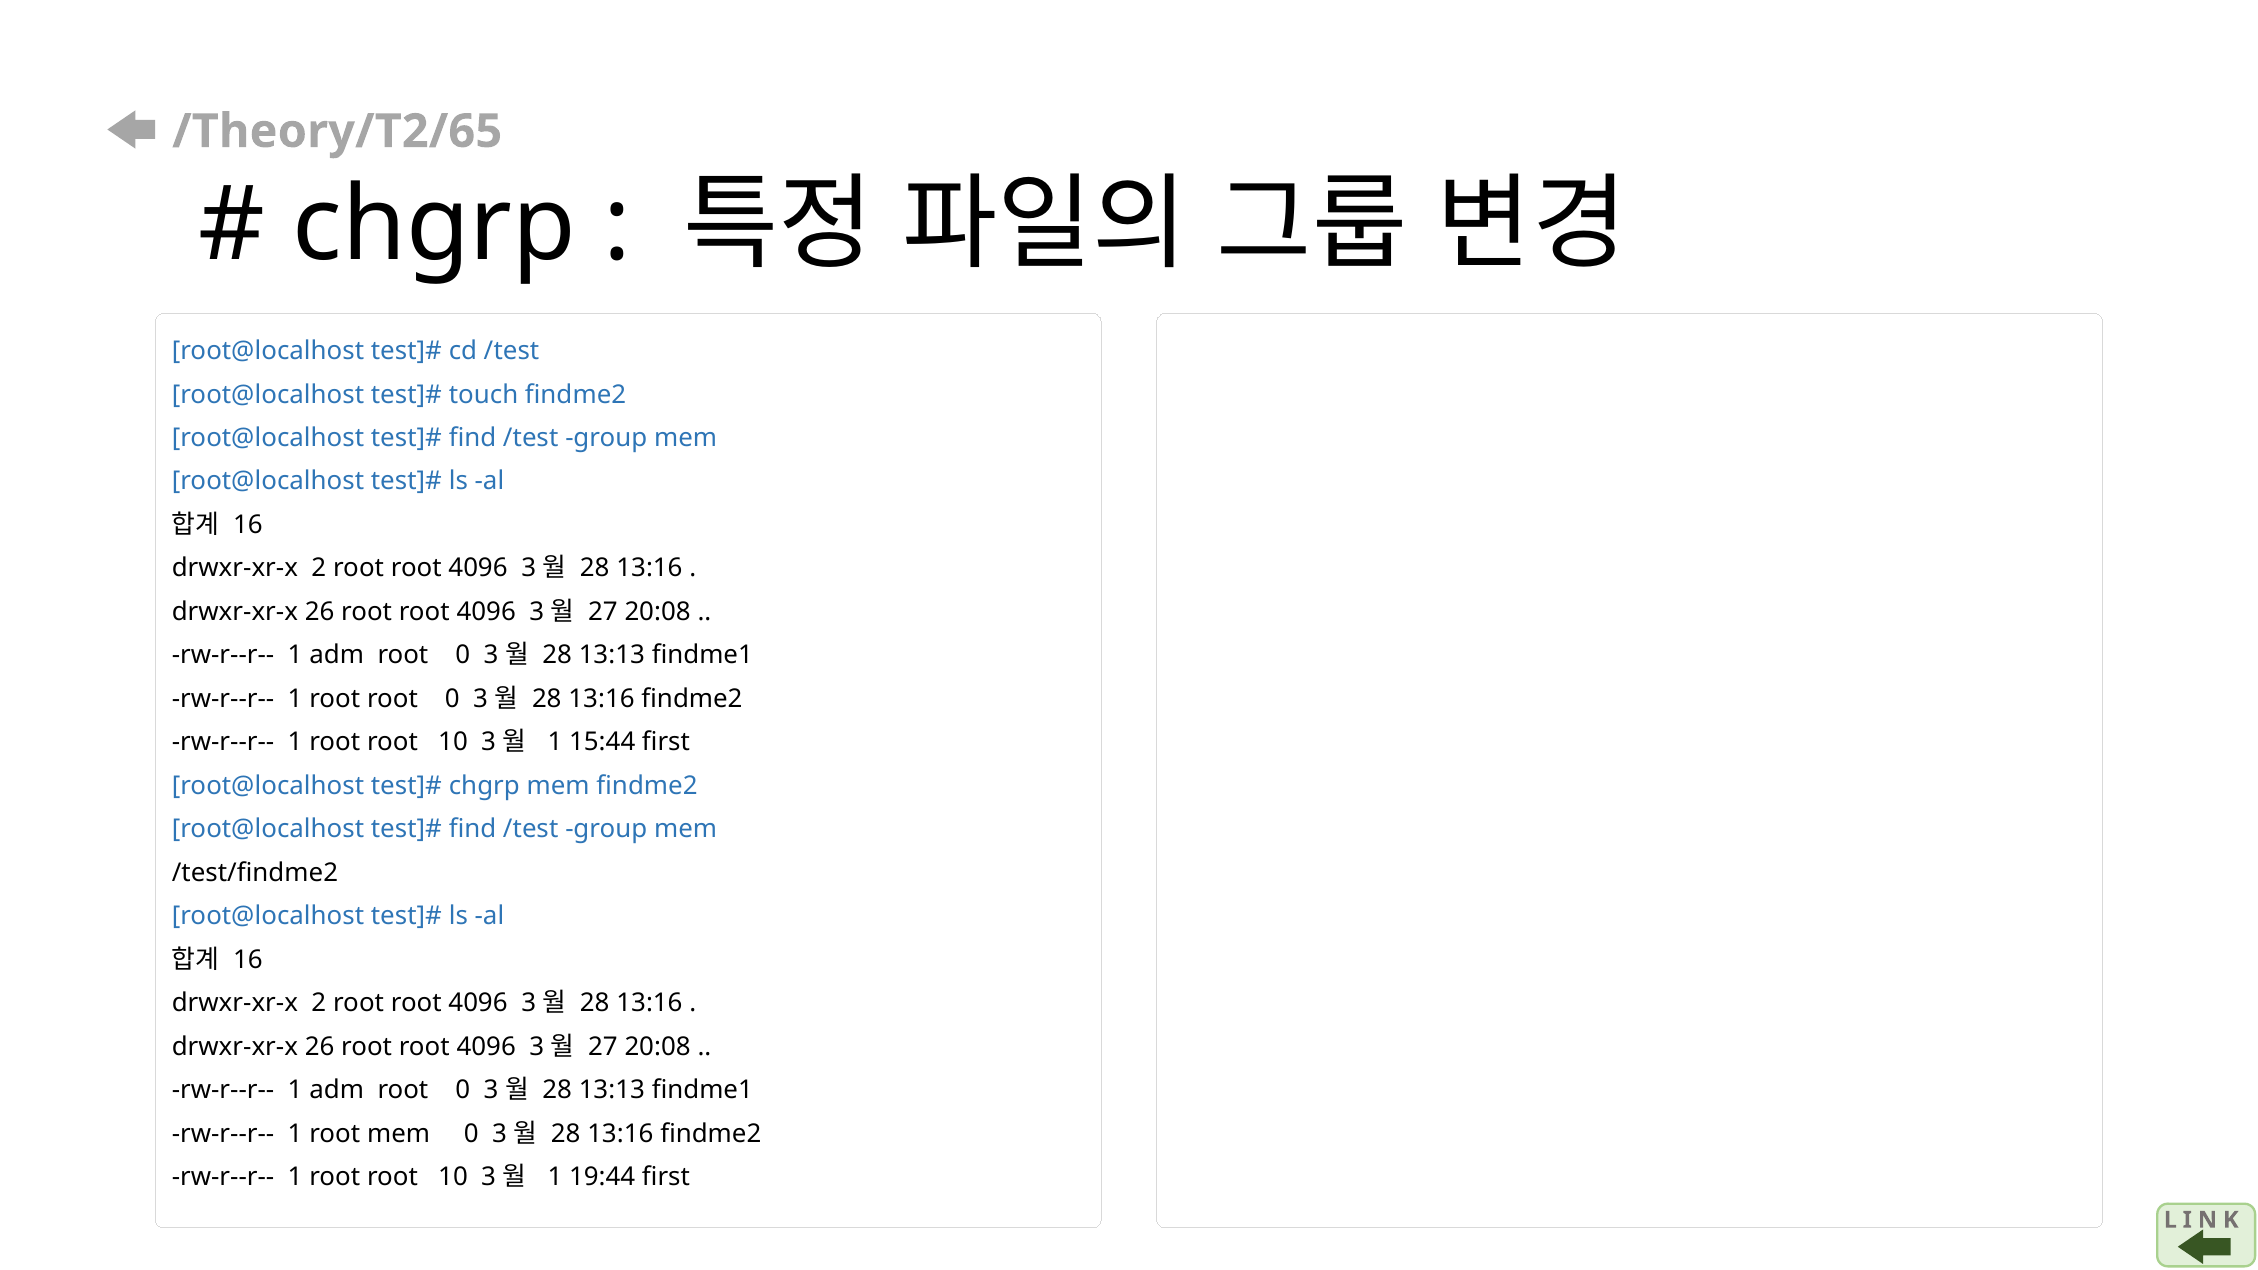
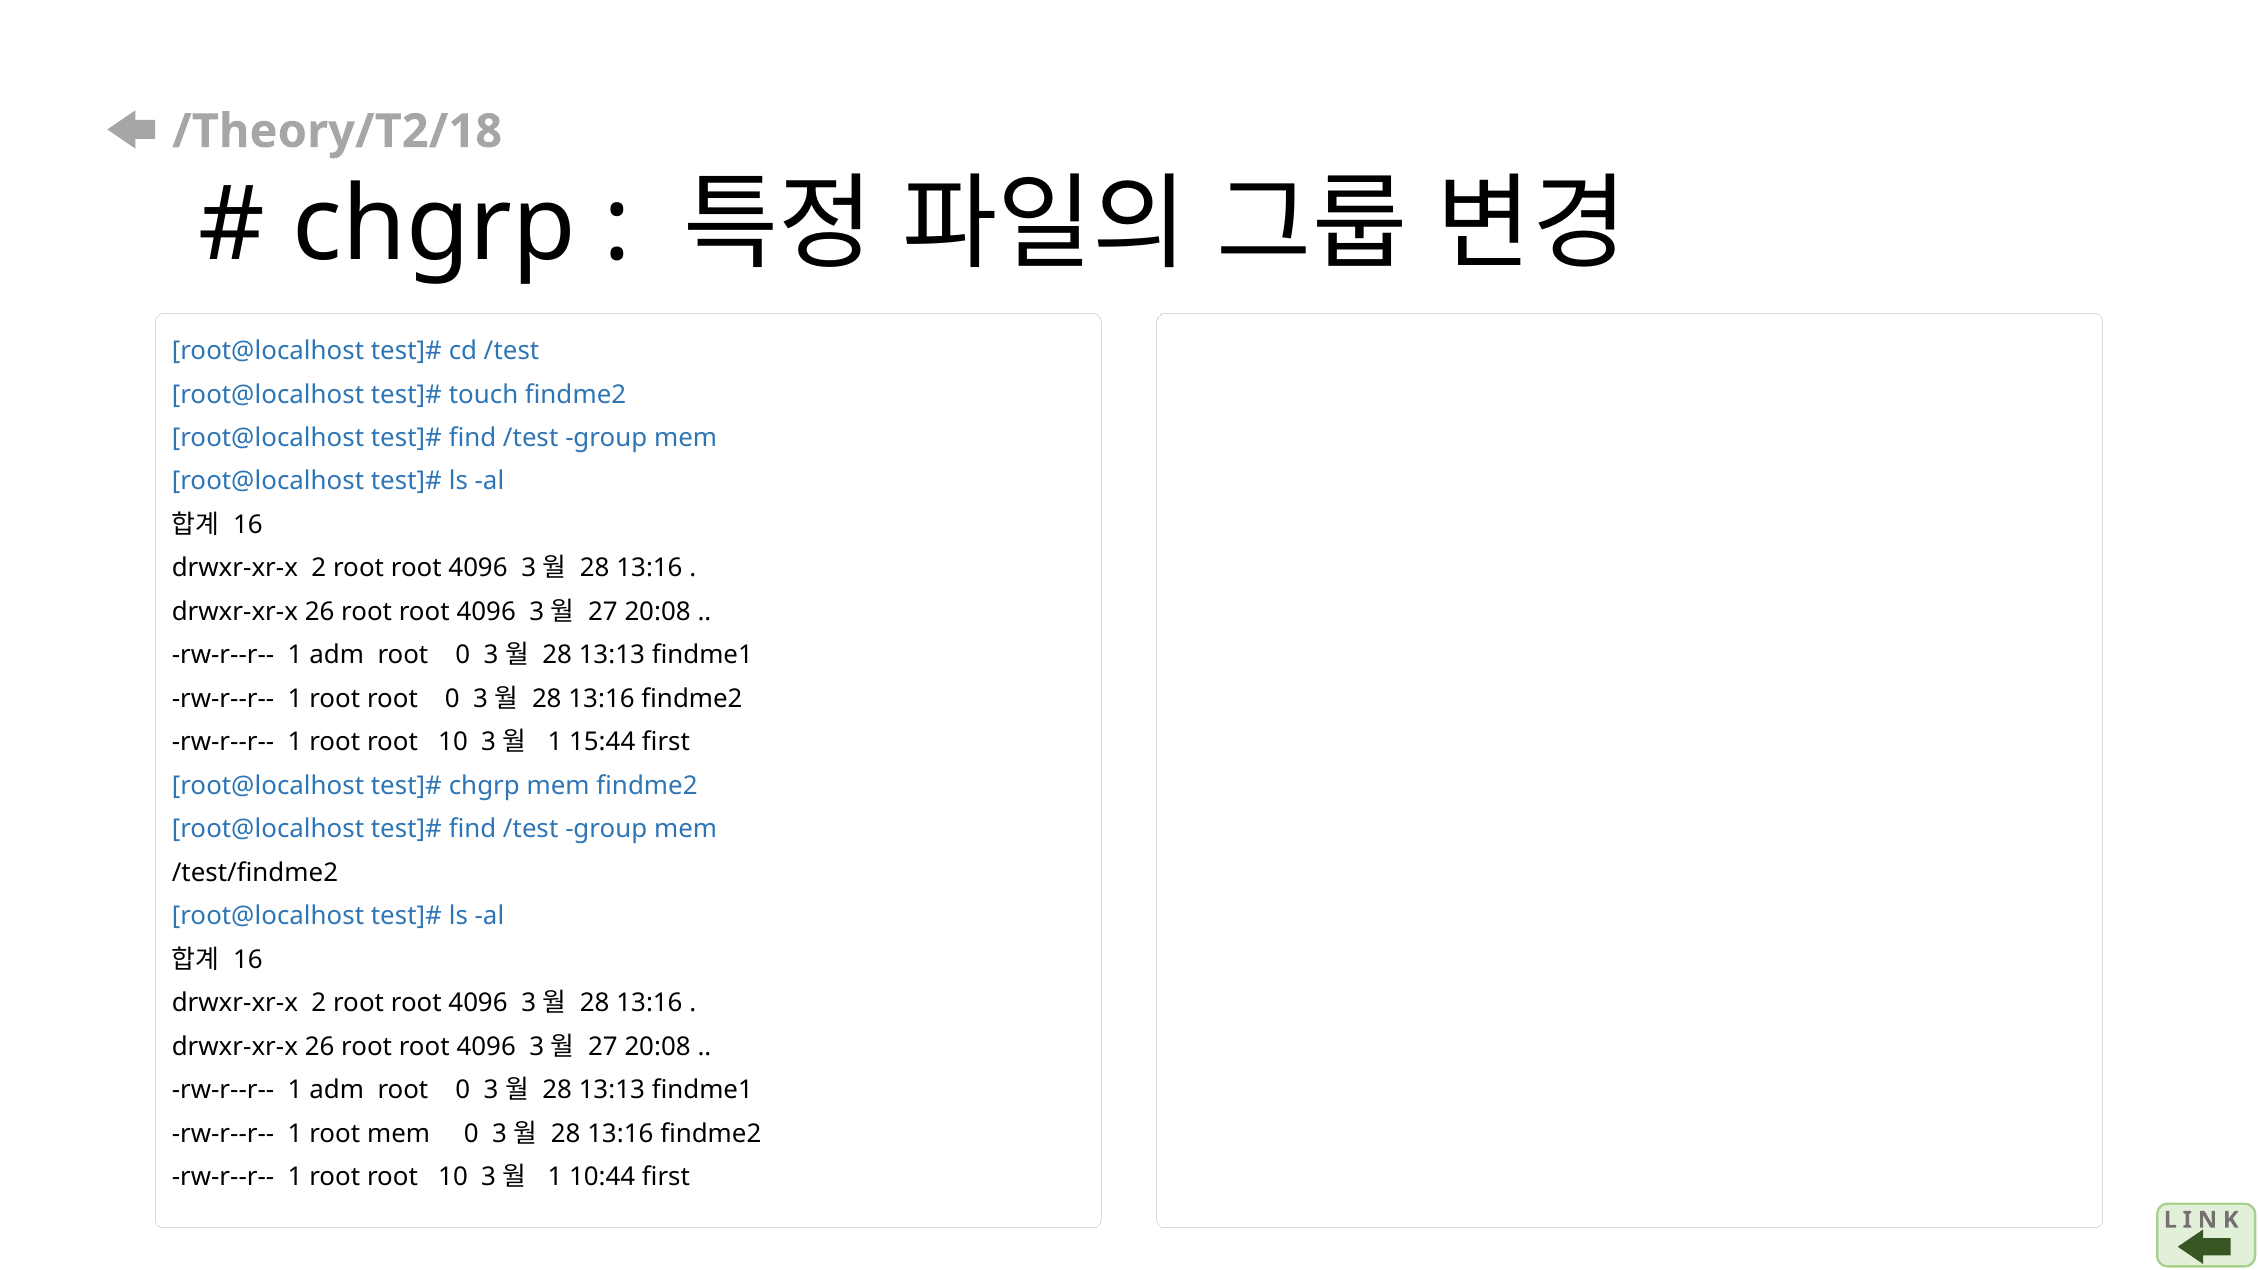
/Theory/T2/65: /Theory/T2/65 -> /Theory/T2/18
19:44: 19:44 -> 10:44
